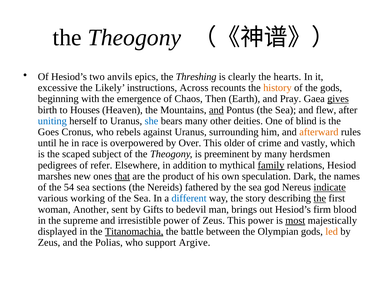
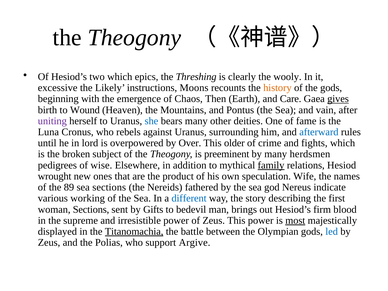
two anvils: anvils -> which
hearts: hearts -> wooly
Across: Across -> Moons
Pray: Pray -> Care
Houses: Houses -> Wound
and at (216, 110) underline: present -> none
flew: flew -> vain
uniting colour: blue -> purple
blind: blind -> fame
Goes: Goes -> Luna
afterward colour: orange -> blue
race: race -> lord
vastly: vastly -> fights
scaped: scaped -> broken
refer: refer -> wise
marshes: marshes -> wrought
that underline: present -> none
Dark: Dark -> Wife
54: 54 -> 89
indicate underline: present -> none
the at (320, 198) underline: present -> none
woman Another: Another -> Sections
led colour: orange -> blue
